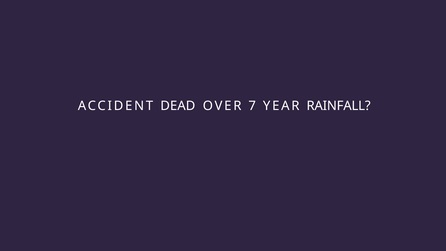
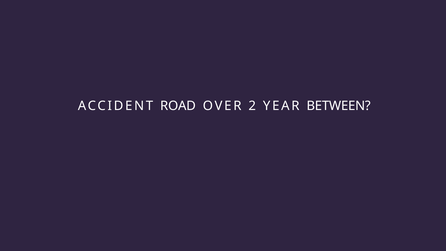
DEAD: DEAD -> ROAD
7: 7 -> 2
RAINFALL: RAINFALL -> BETWEEN
